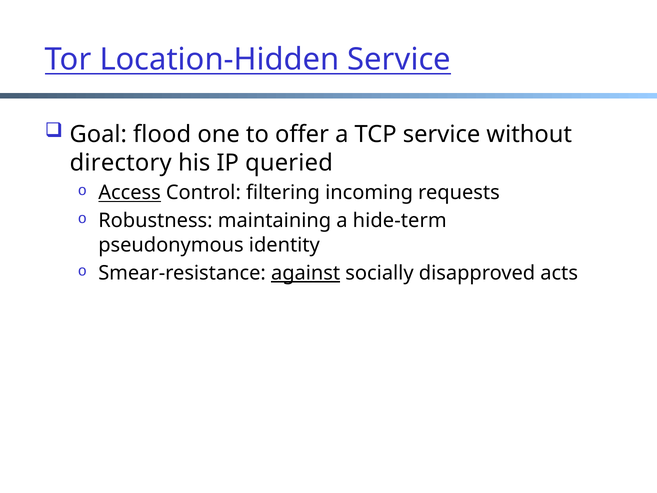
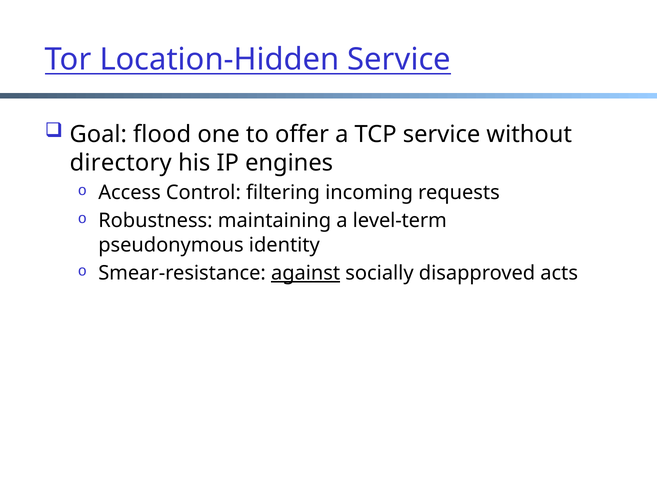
queried: queried -> engines
Access underline: present -> none
hide-term: hide-term -> level-term
